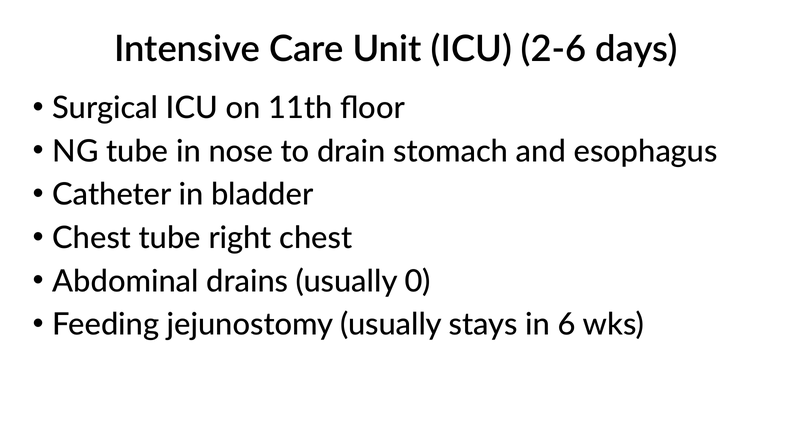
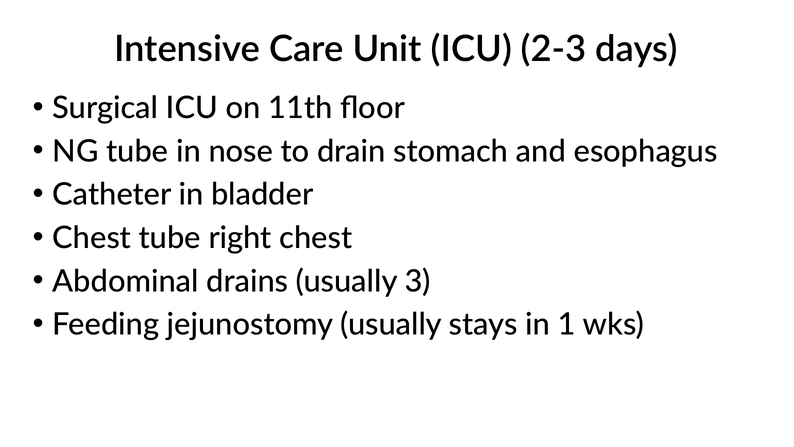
2-6: 2-6 -> 2-3
0: 0 -> 3
6: 6 -> 1
